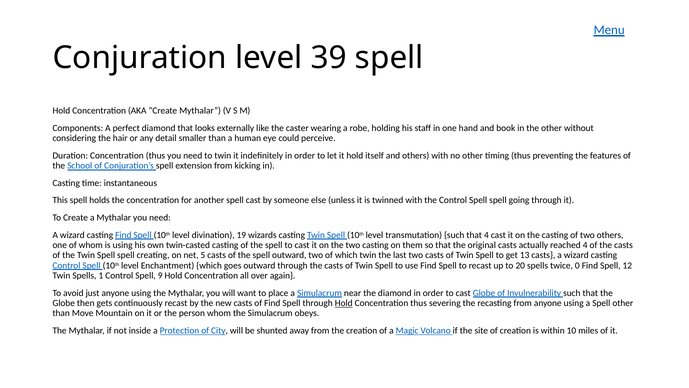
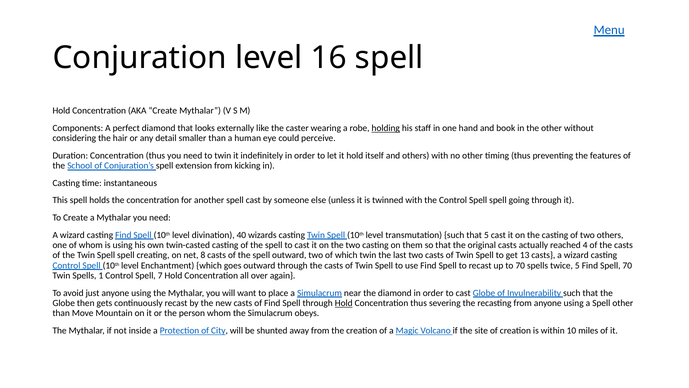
39: 39 -> 16
holding underline: none -> present
19: 19 -> 40
that 4: 4 -> 5
5: 5 -> 8
to 20: 20 -> 70
twice 0: 0 -> 5
Spell 12: 12 -> 70
9: 9 -> 7
